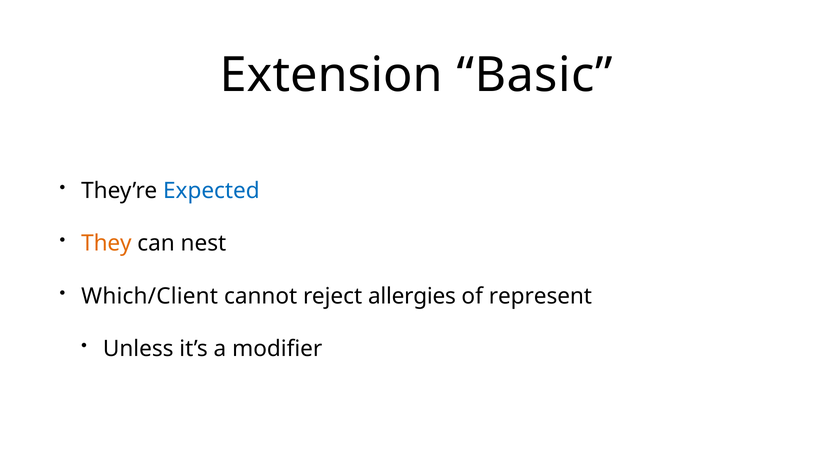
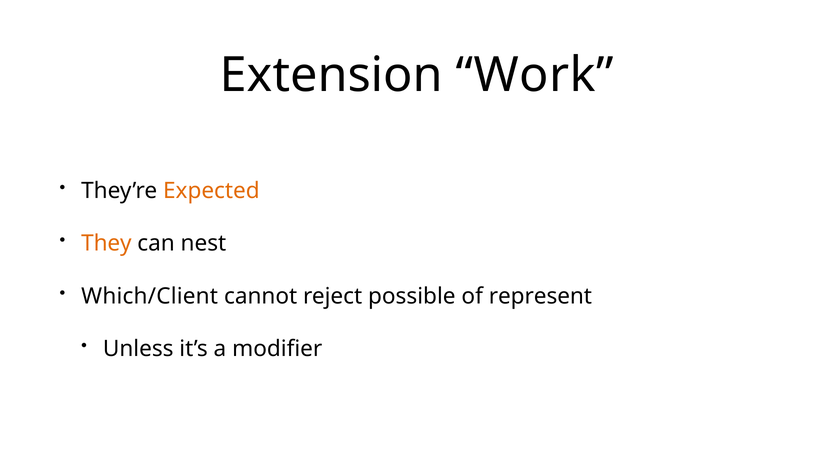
Basic: Basic -> Work
Expected colour: blue -> orange
allergies: allergies -> possible
